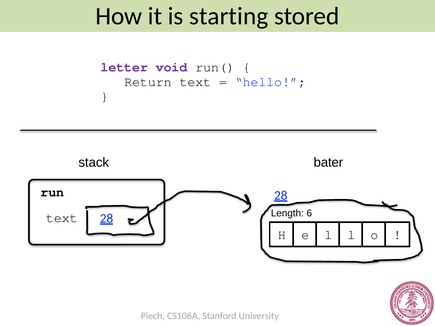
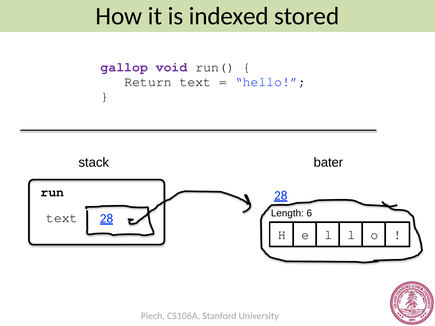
starting: starting -> indexed
letter: letter -> gallop
